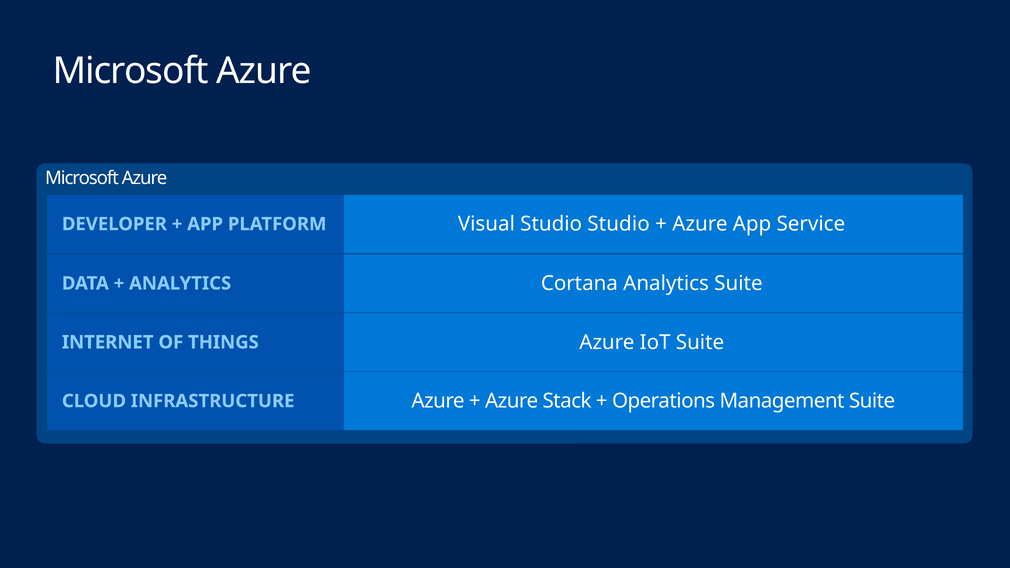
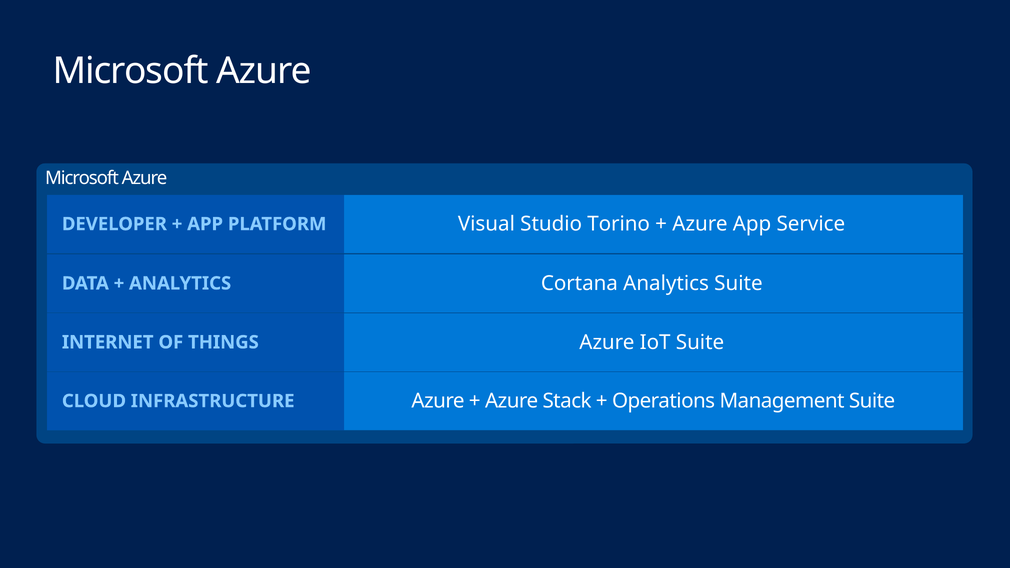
Studio Studio: Studio -> Torino
